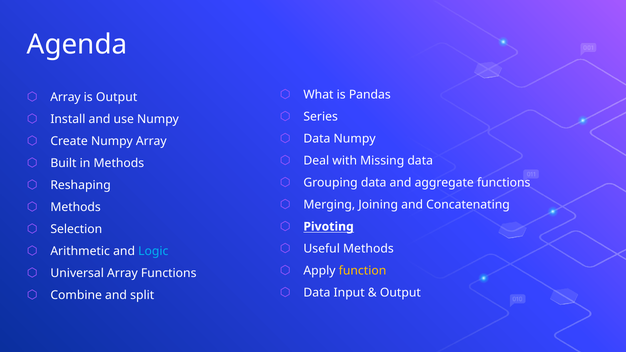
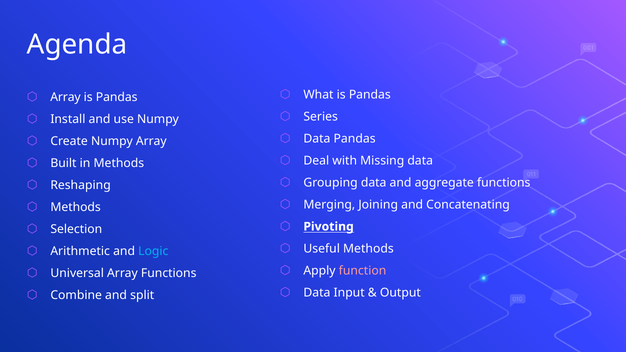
Output at (117, 97): Output -> Pandas
Data Numpy: Numpy -> Pandas
function colour: yellow -> pink
